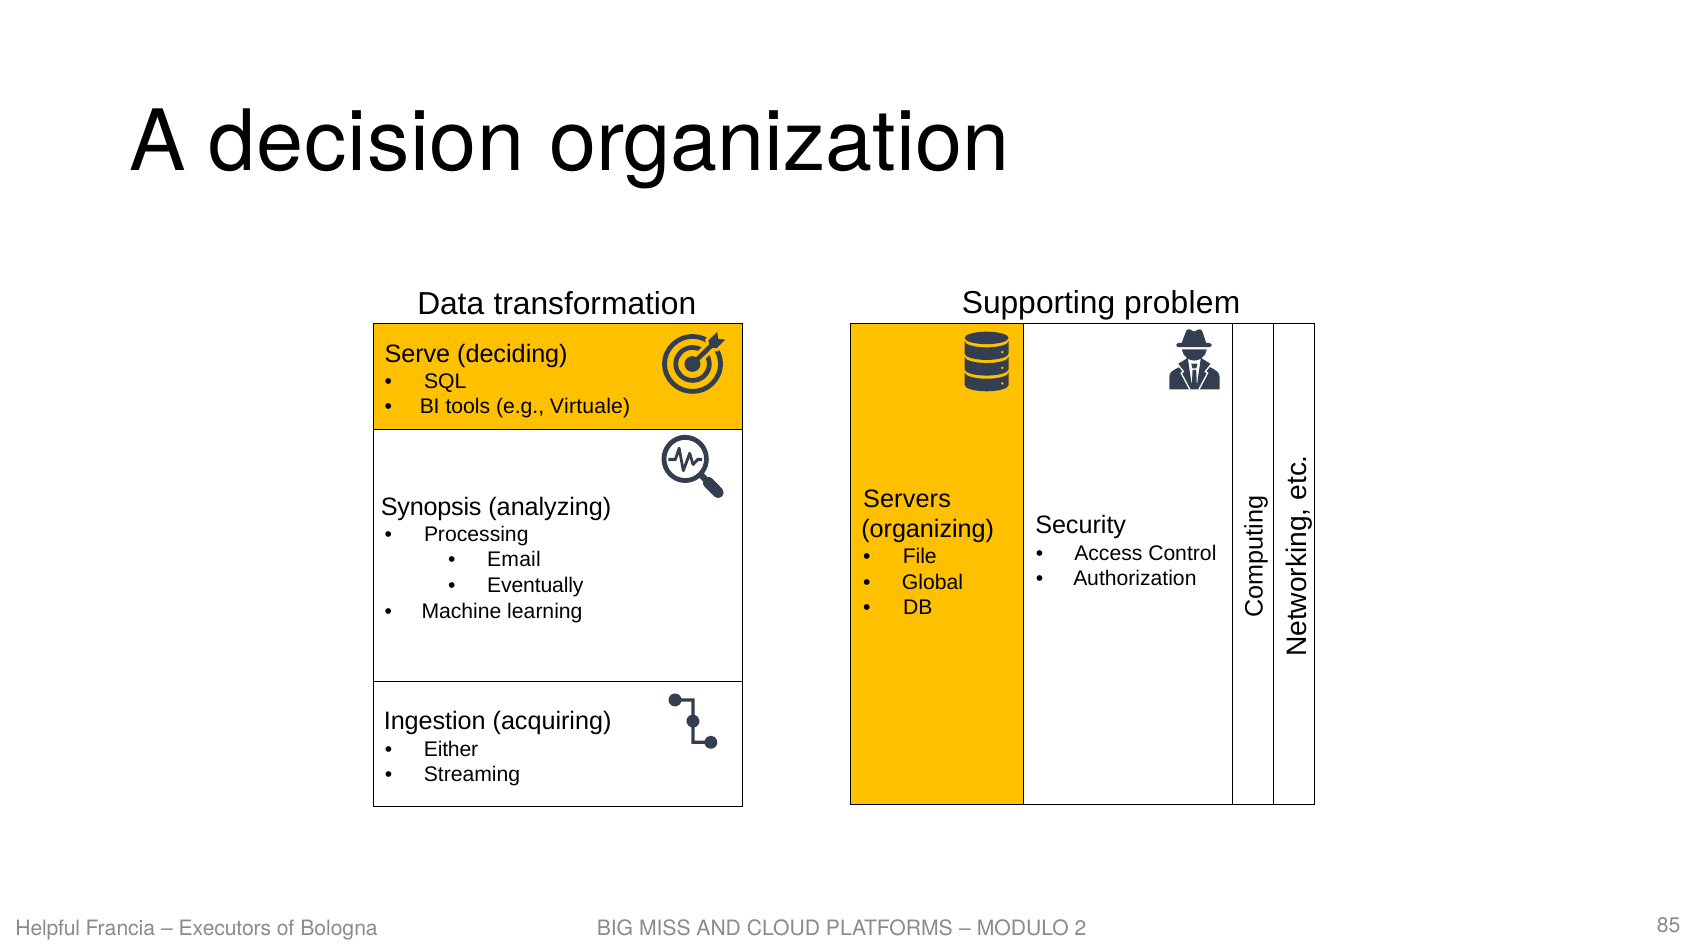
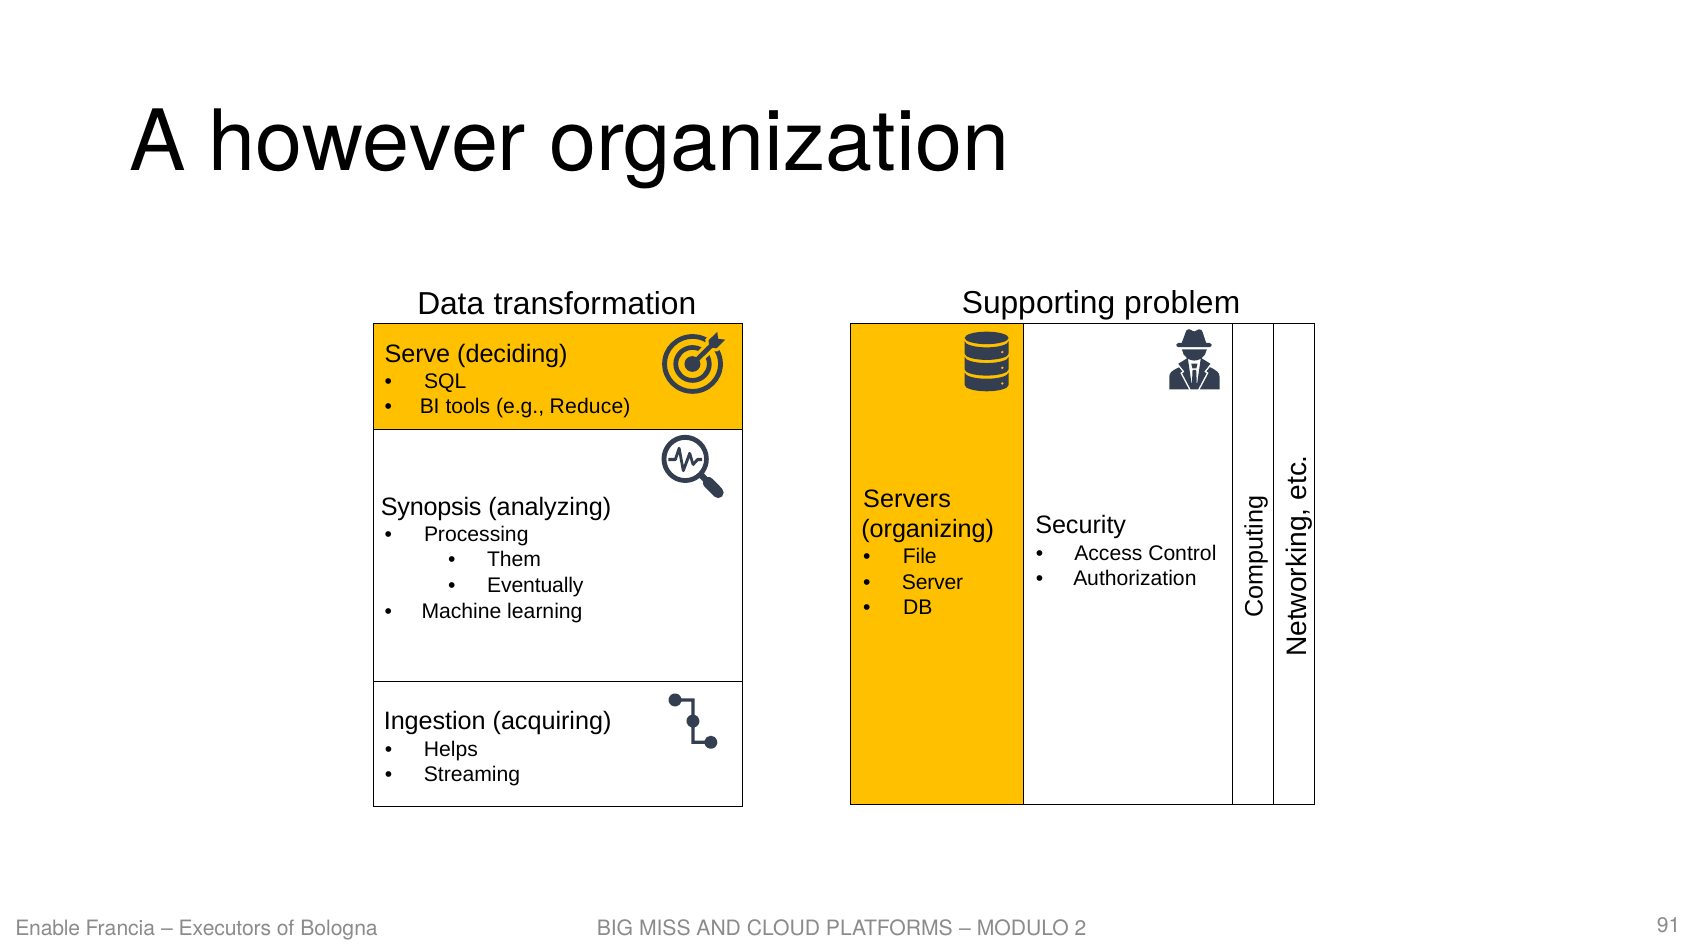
decision: decision -> however
Virtuale: Virtuale -> Reduce
Email: Email -> Them
Global: Global -> Server
Either: Either -> Helps
Helpful: Helpful -> Enable
85: 85 -> 91
